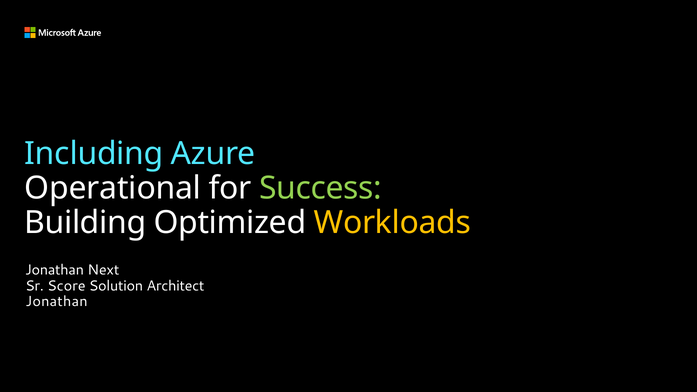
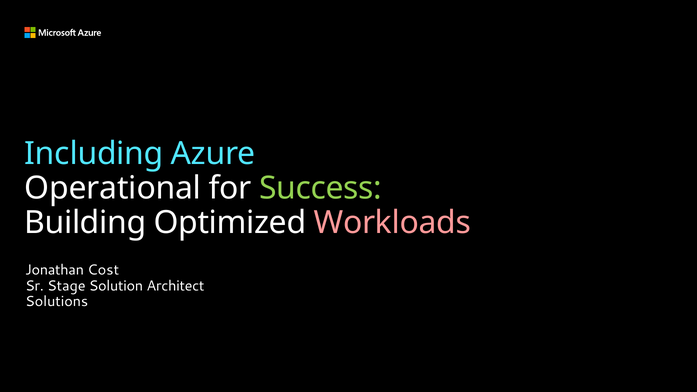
Workloads colour: yellow -> pink
Next: Next -> Cost
Score: Score -> Stage
Jonathan at (57, 302): Jonathan -> Solutions
